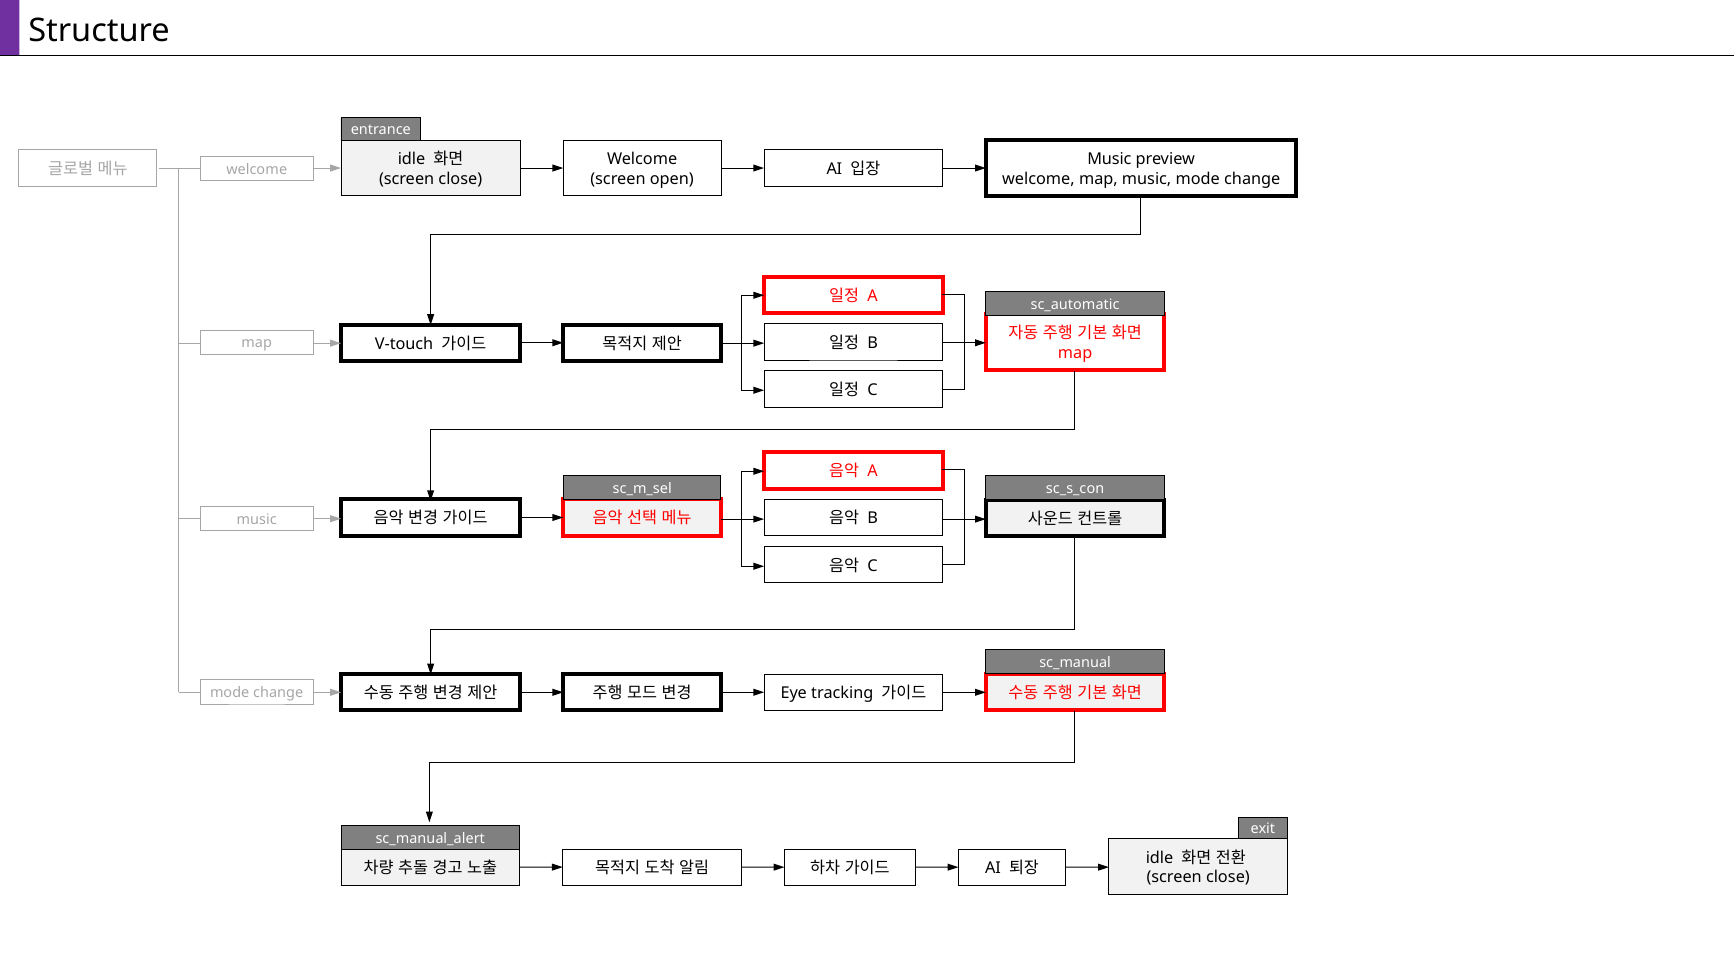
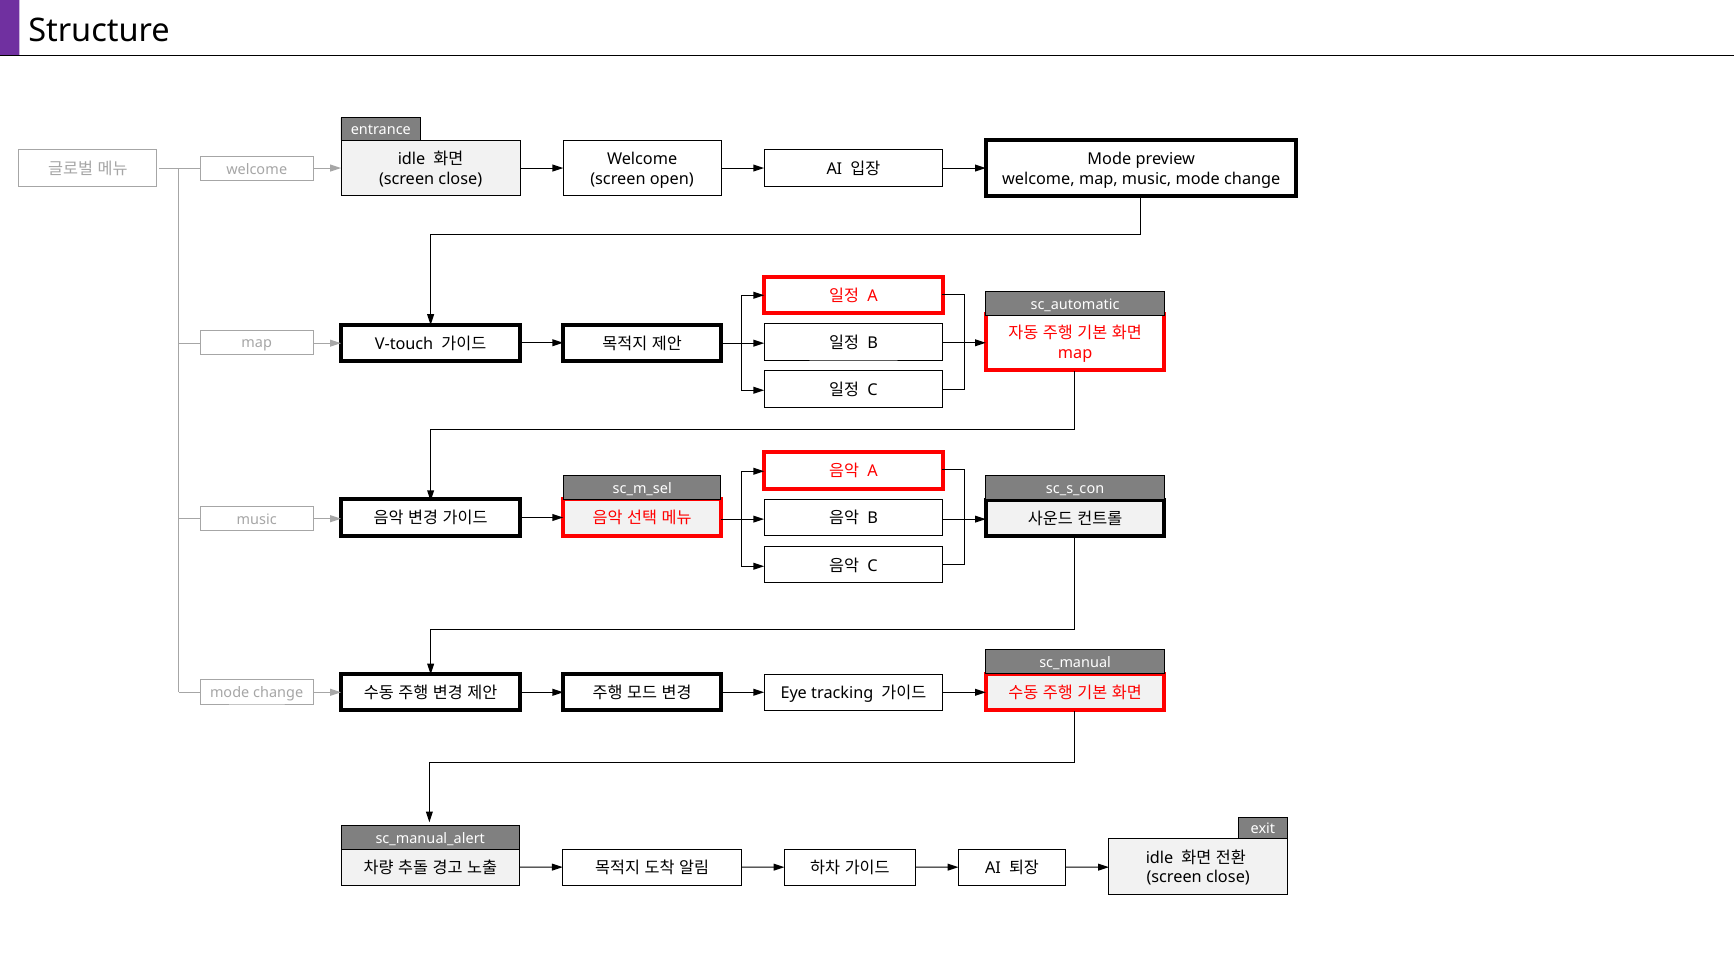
Music at (1109, 159): Music -> Mode
